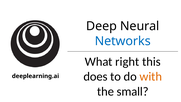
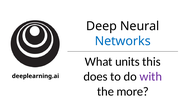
right: right -> units
with colour: orange -> purple
small: small -> more
